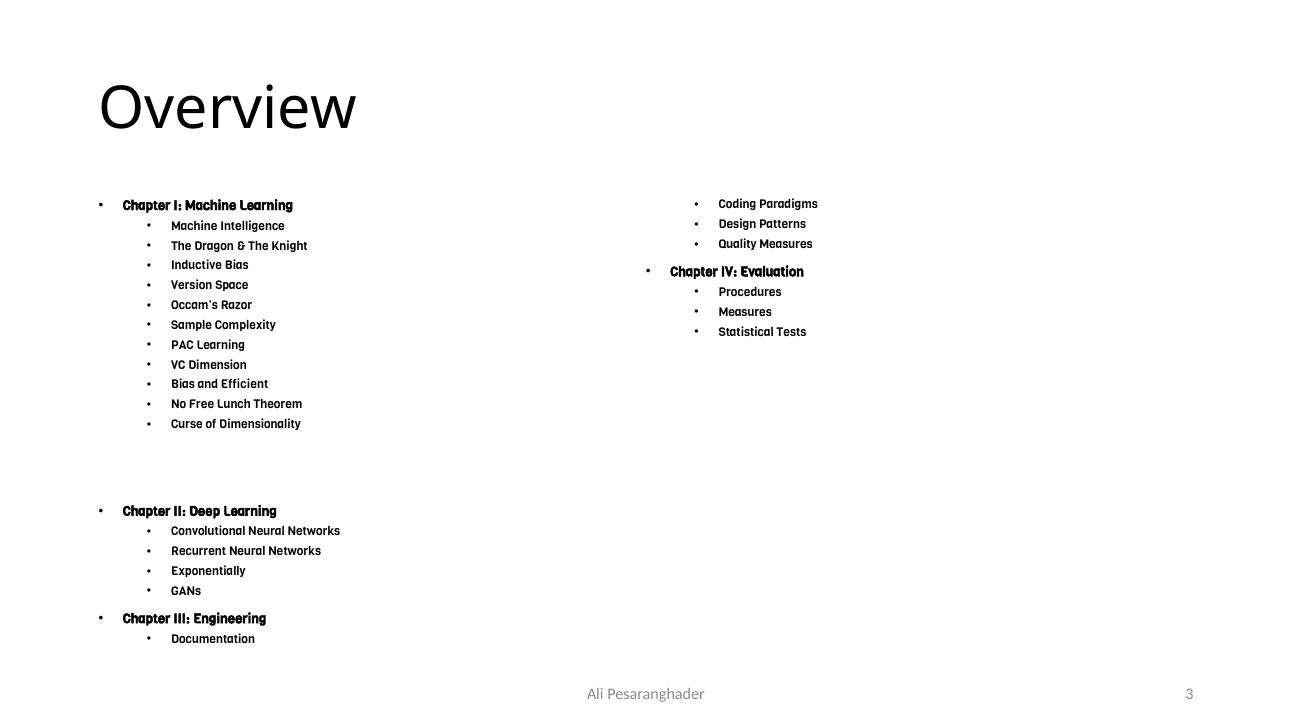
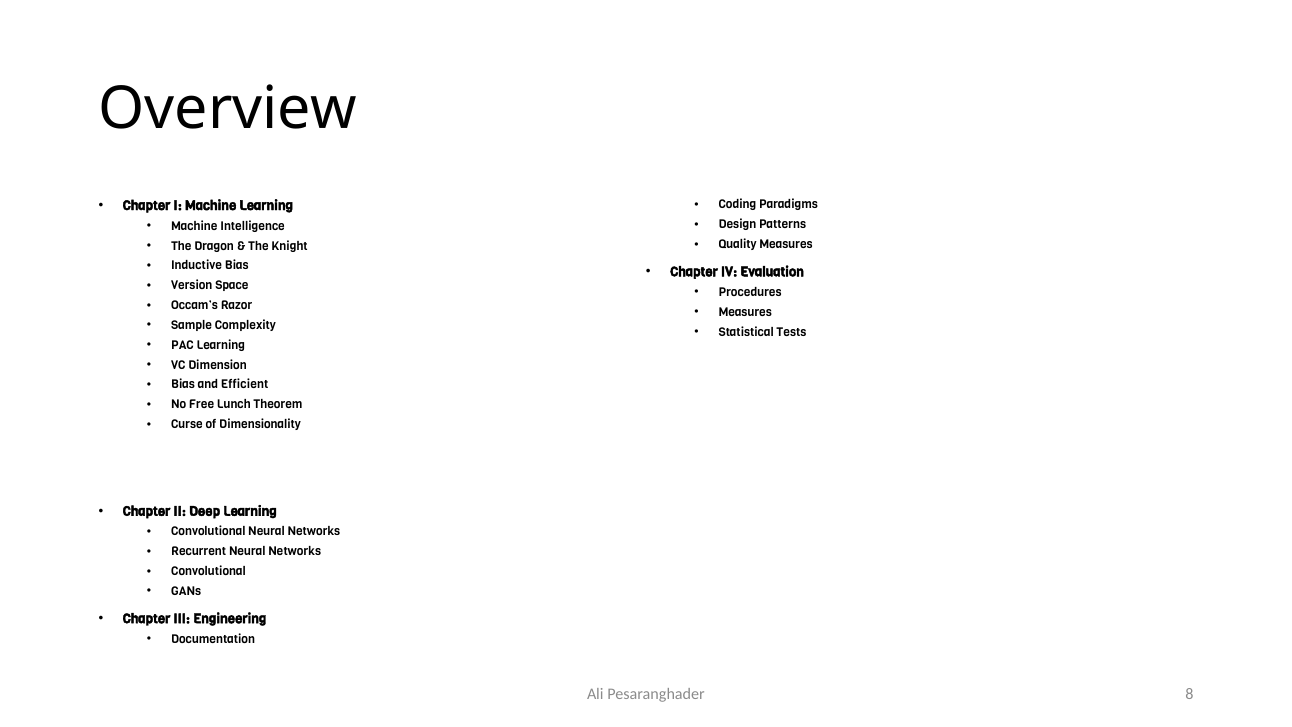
Exponentially at (208, 571): Exponentially -> Convolutional
3: 3 -> 8
